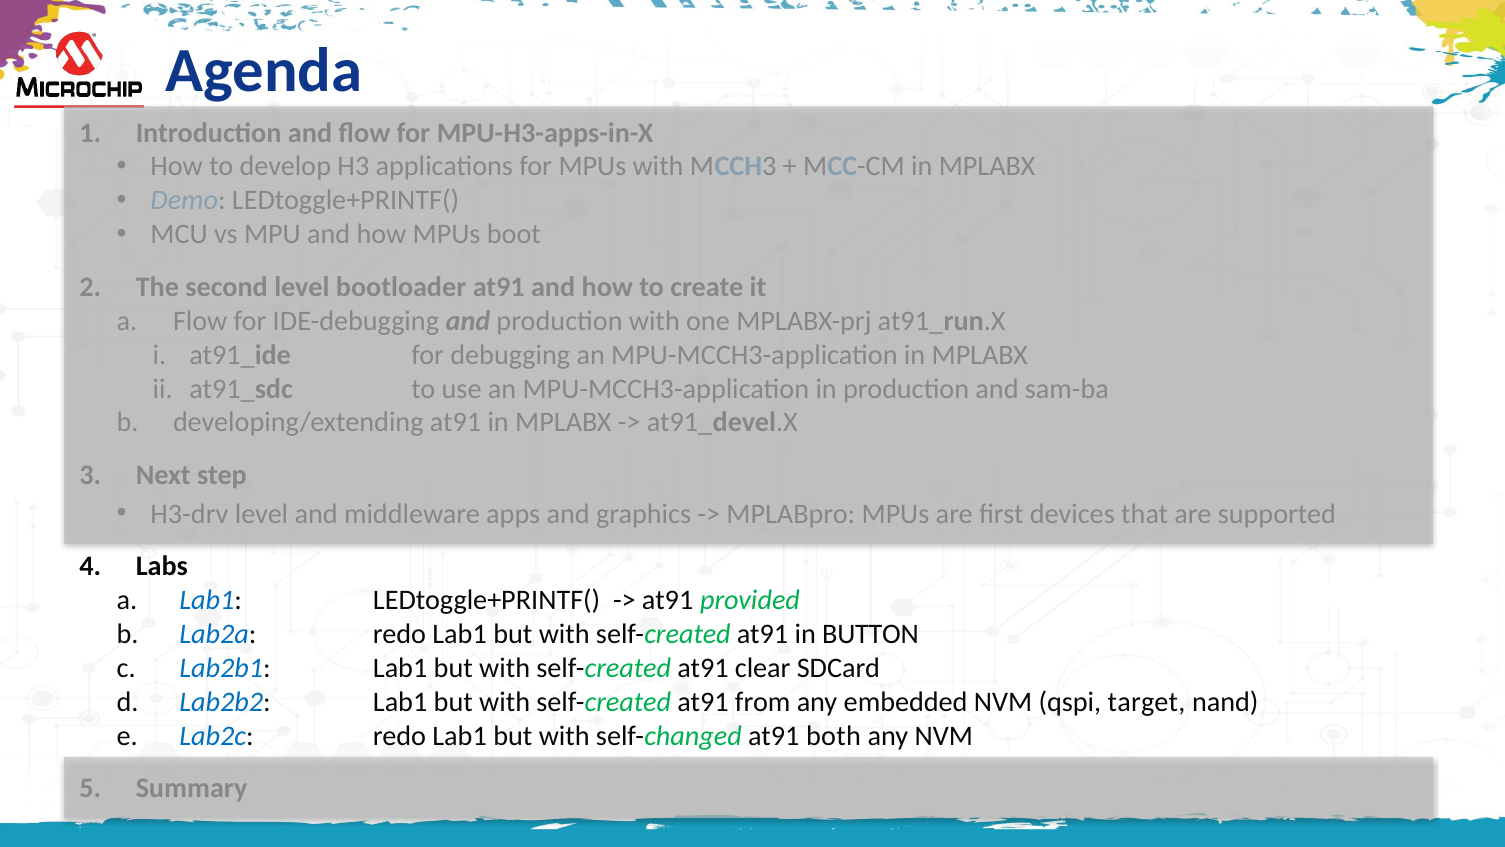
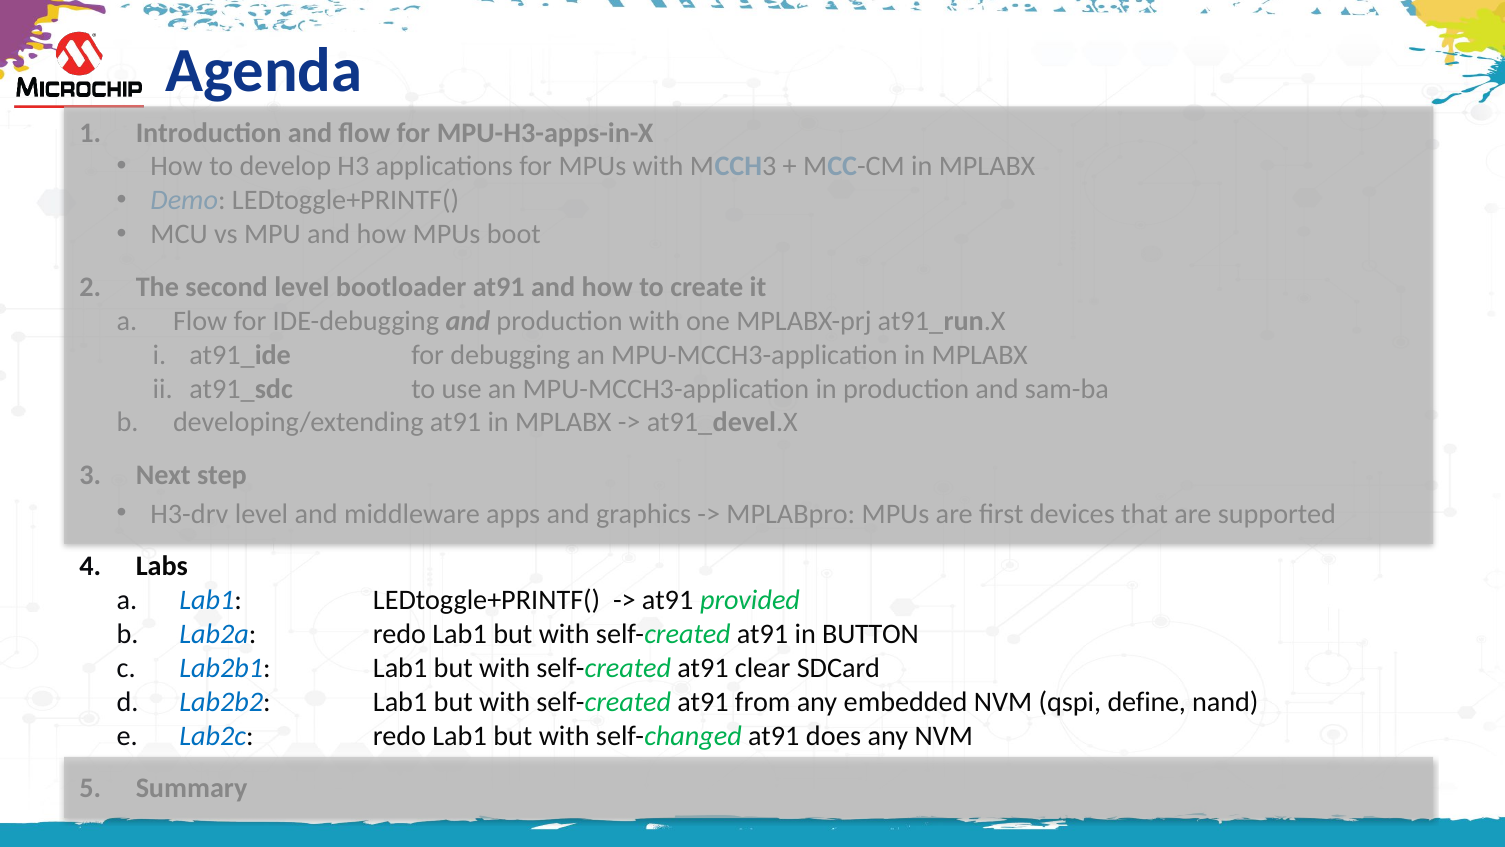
target: target -> define
both: both -> does
